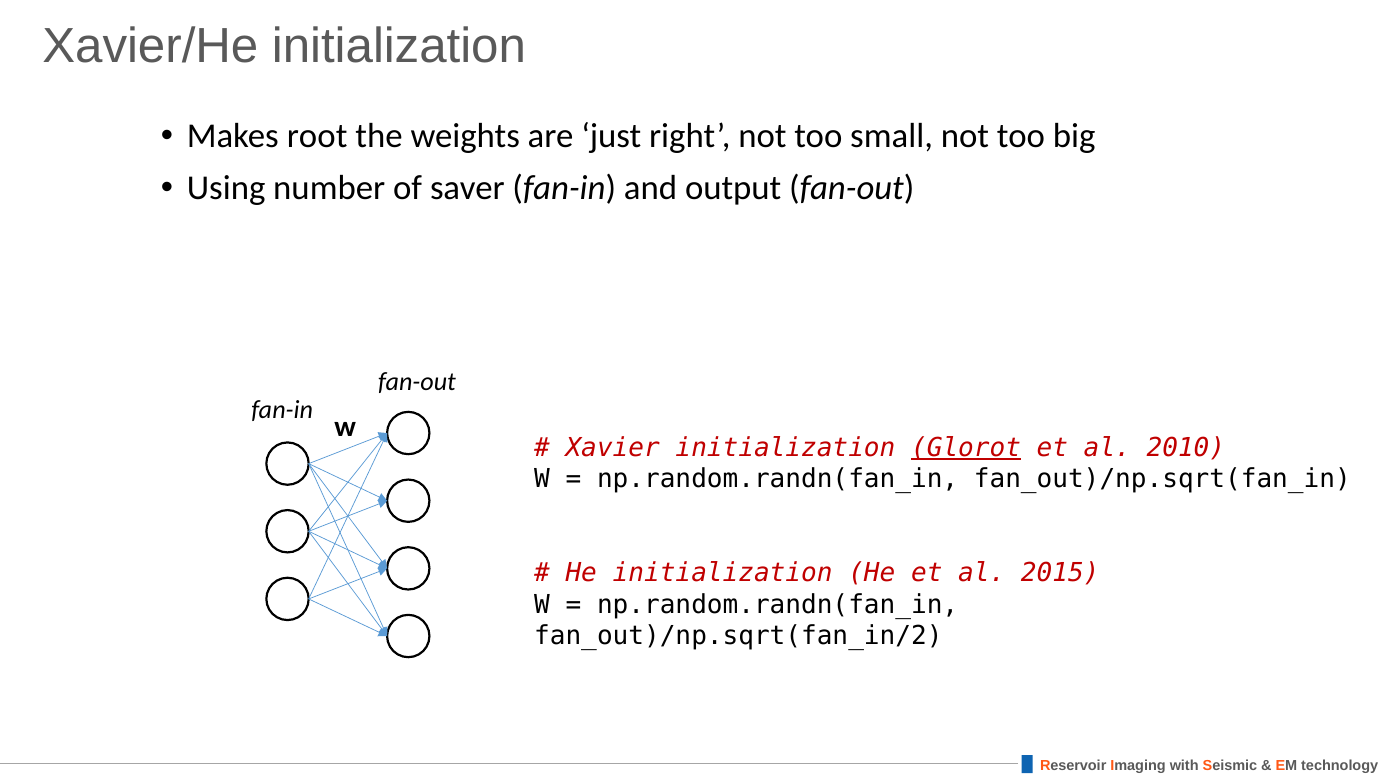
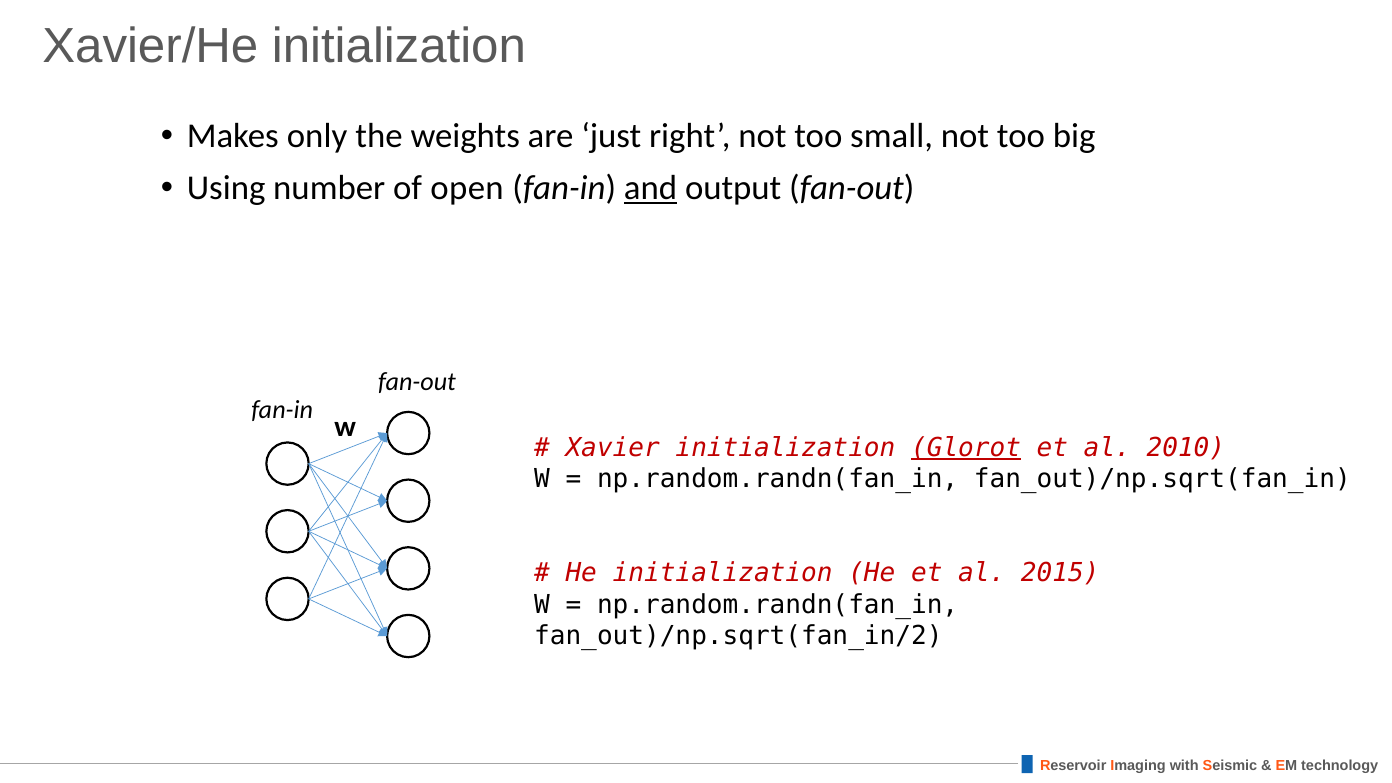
root: root -> only
saver: saver -> open
and underline: none -> present
